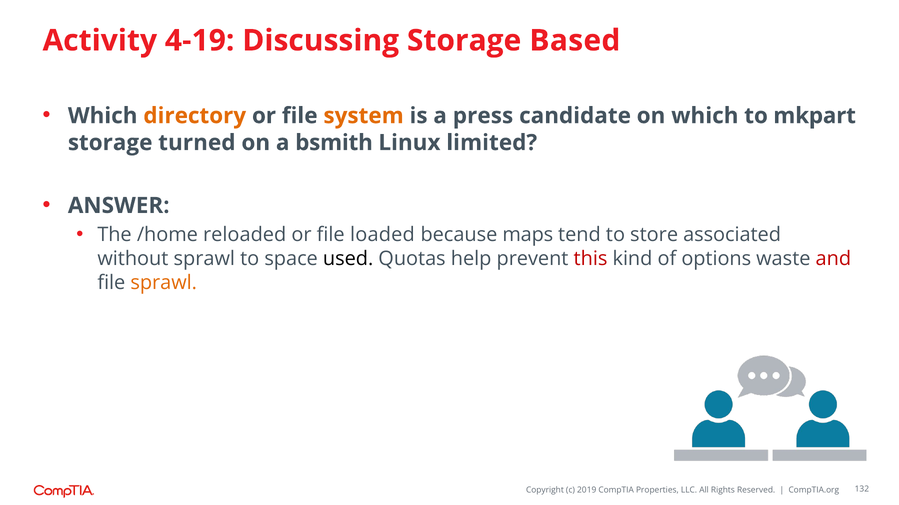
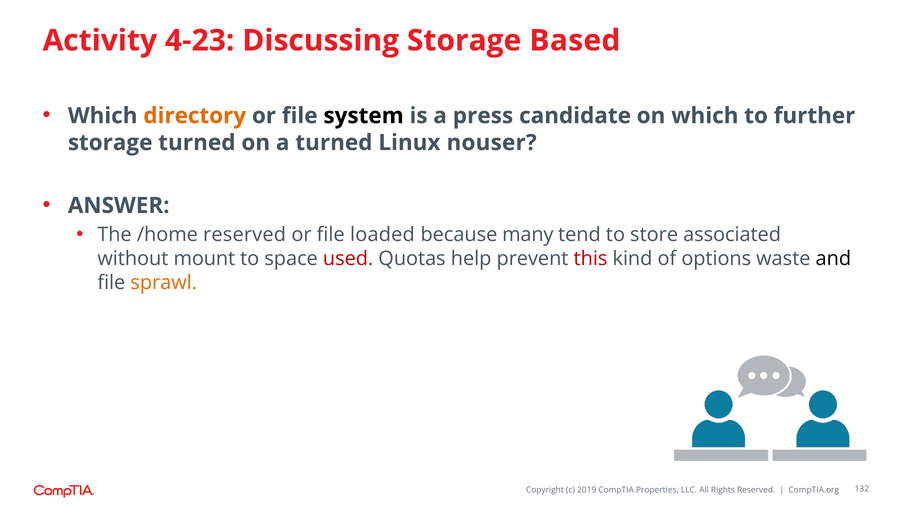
4-19: 4-19 -> 4-23
system colour: orange -> black
mkpart: mkpart -> further
a bsmith: bsmith -> turned
limited: limited -> nouser
/home reloaded: reloaded -> reserved
maps: maps -> many
without sprawl: sprawl -> mount
used colour: black -> red
and colour: red -> black
